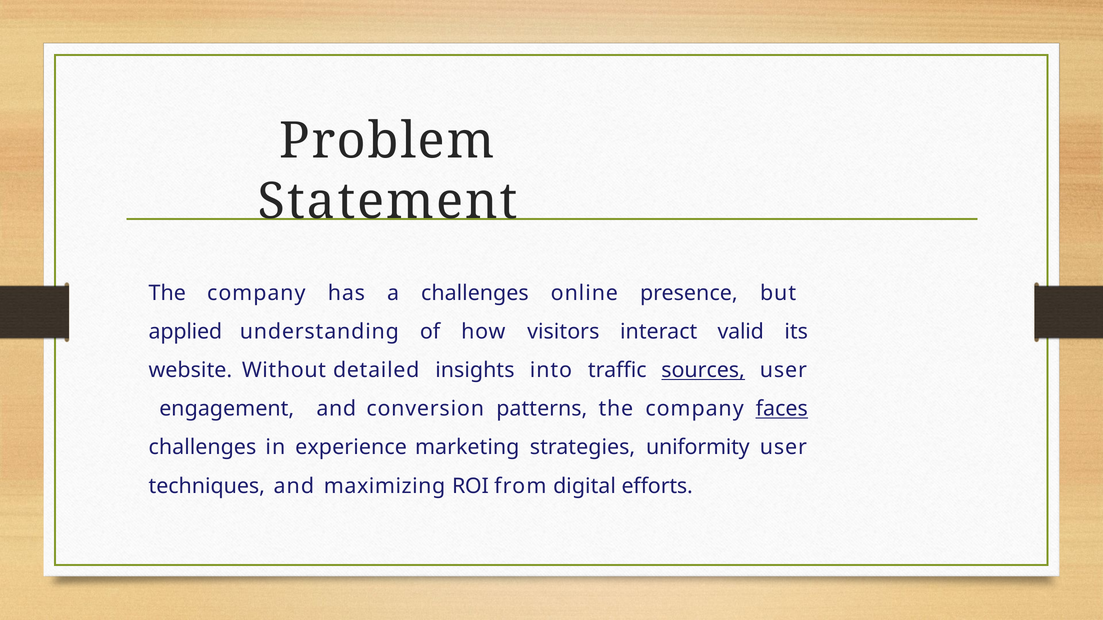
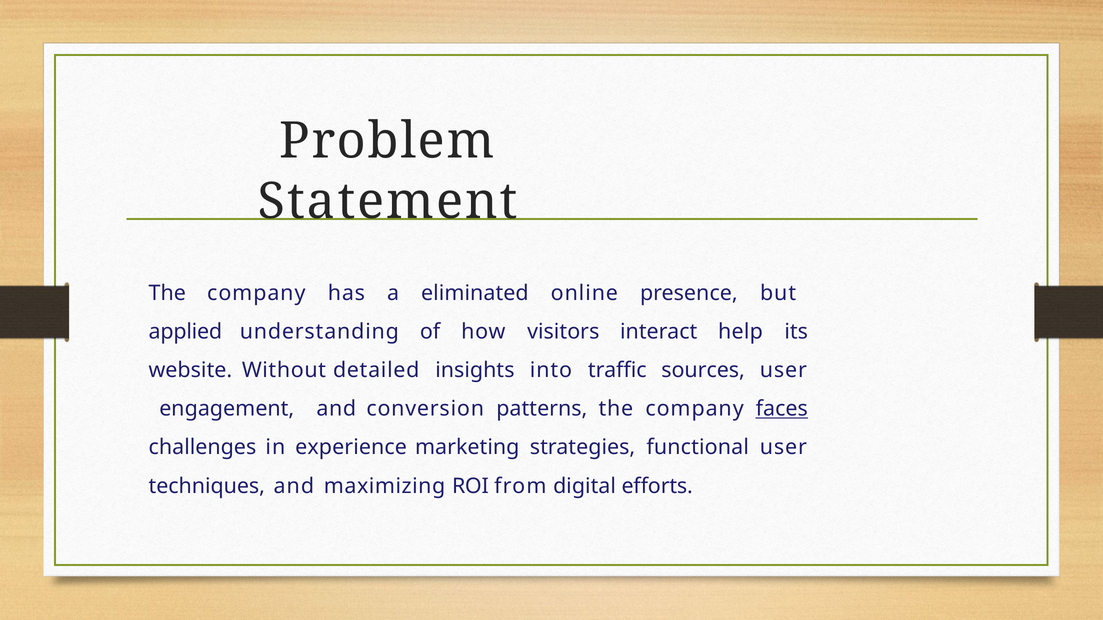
a challenges: challenges -> eliminated
valid: valid -> help
sources underline: present -> none
uniformity: uniformity -> functional
